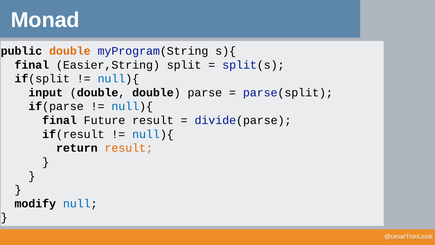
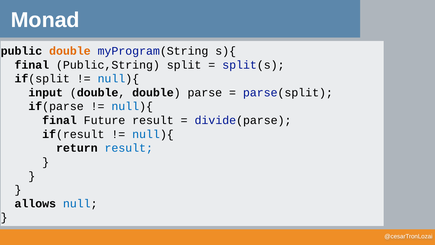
Easier,String: Easier,String -> Public,String
result at (129, 148) colour: orange -> blue
modify: modify -> allows
